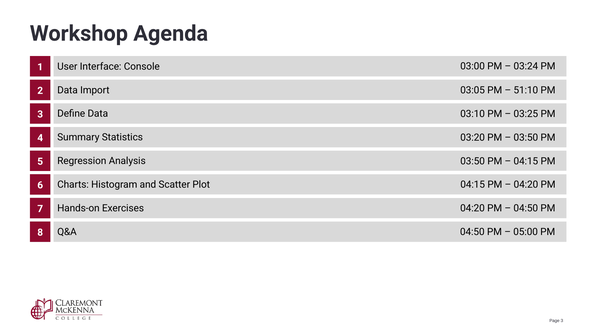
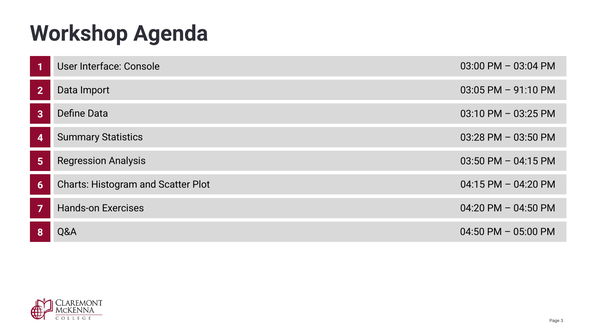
03:24: 03:24 -> 03:04
51:10: 51:10 -> 91:10
03:20: 03:20 -> 03:28
